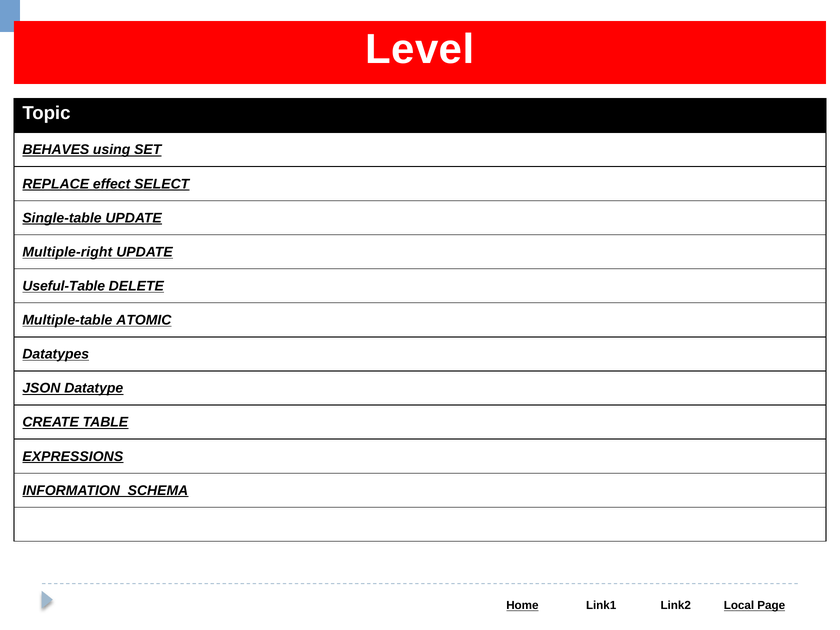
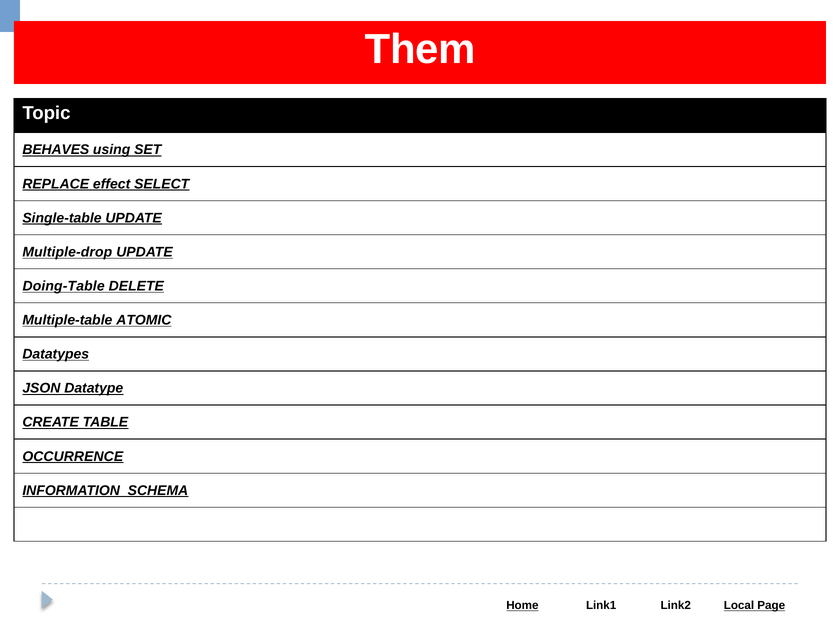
Level: Level -> Them
Multiple-right: Multiple-right -> Multiple-drop
Useful-Table: Useful-Table -> Doing-Table
EXPRESSIONS: EXPRESSIONS -> OCCURRENCE
